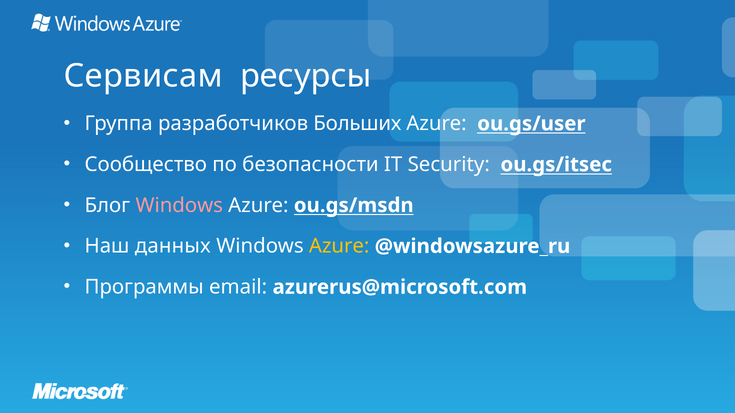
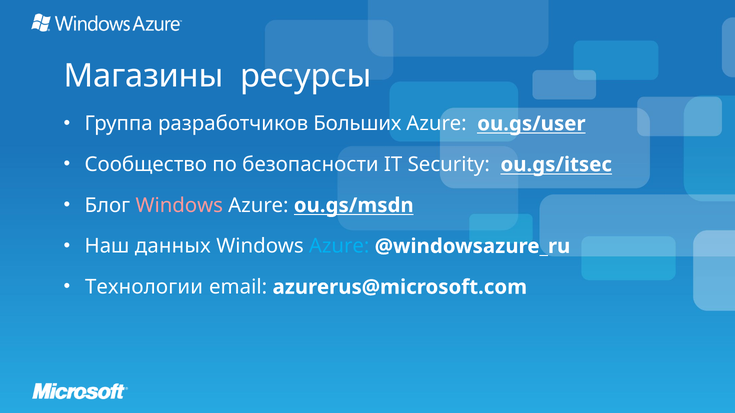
Сервисам: Сервисам -> Магазины
Azure at (339, 246) colour: yellow -> light blue
Программы: Программы -> Технологии
